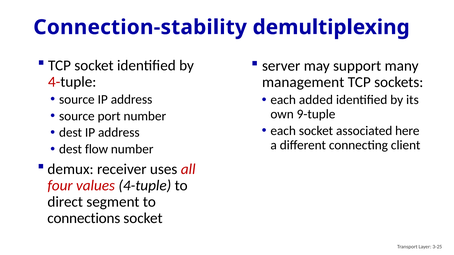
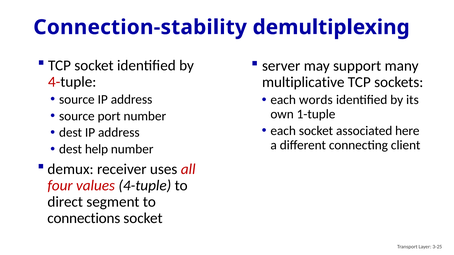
management: management -> multiplicative
added: added -> words
9-tuple: 9-tuple -> 1-tuple
flow: flow -> help
